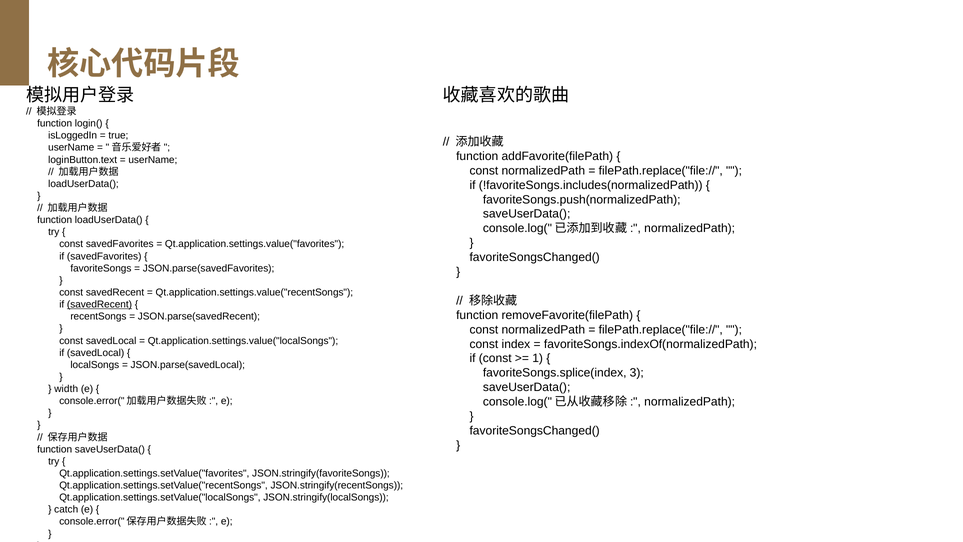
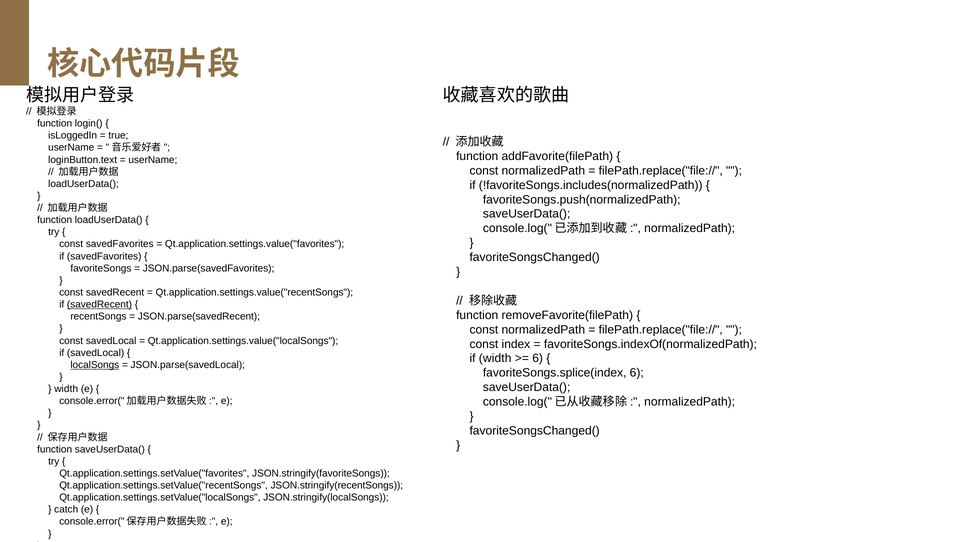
if const: const -> width
1 at (538, 358): 1 -> 6
localSongs underline: none -> present
favoriteSongs.splice(index 3: 3 -> 6
